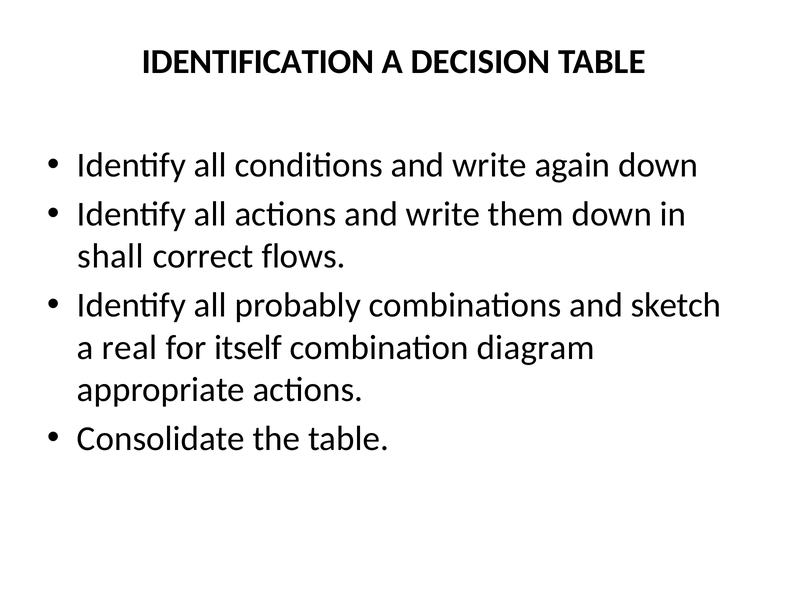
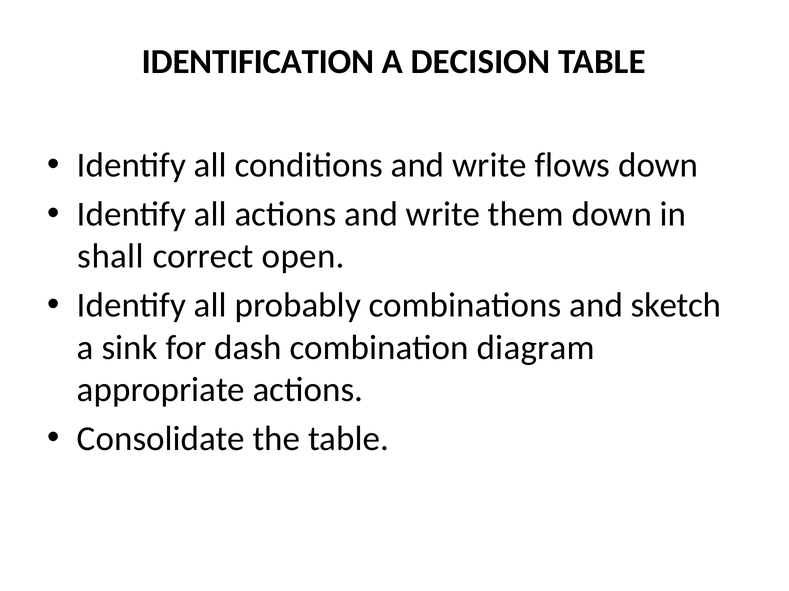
again: again -> flows
flows: flows -> open
real: real -> sink
itself: itself -> dash
